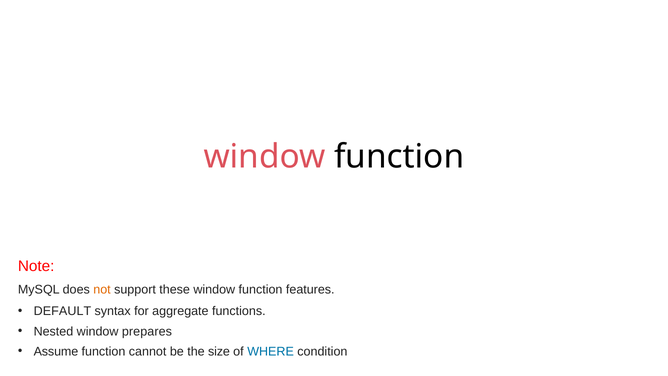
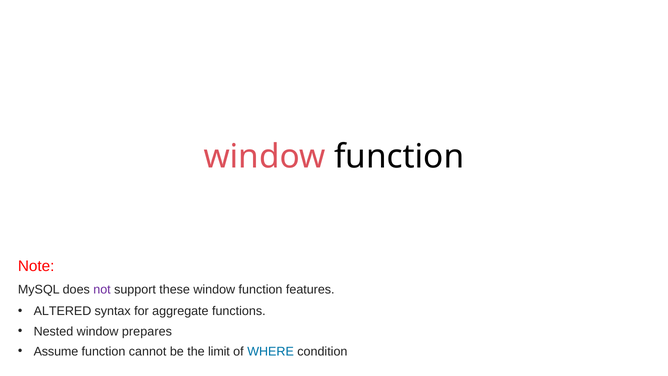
not colour: orange -> purple
DEFAULT: DEFAULT -> ALTERED
size: size -> limit
